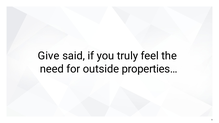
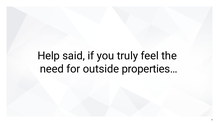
Give: Give -> Help
